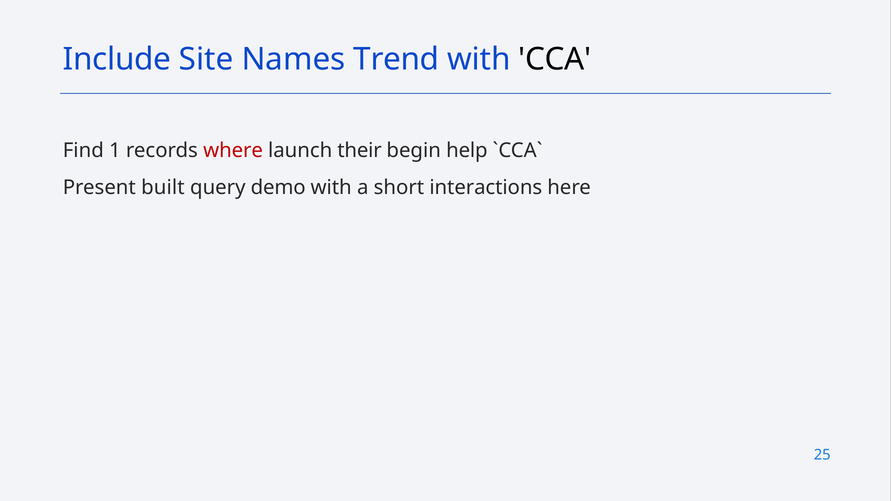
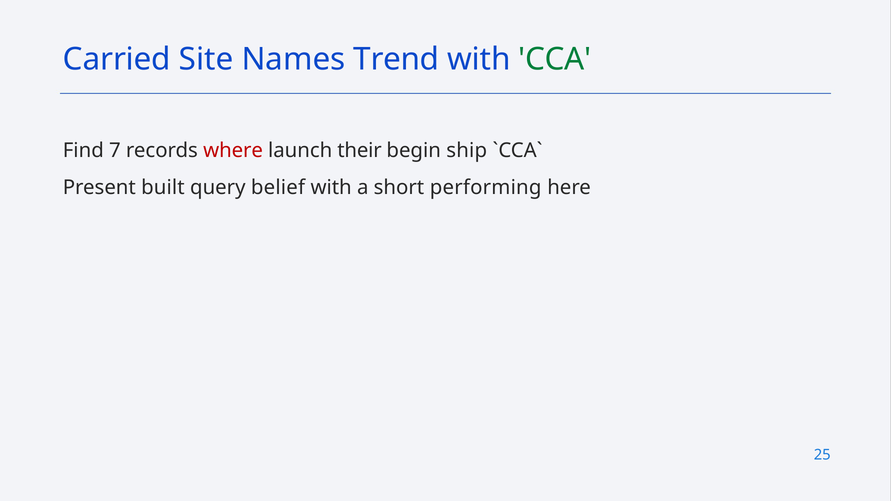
Include: Include -> Carried
CCA colour: black -> green
1: 1 -> 7
help: help -> ship
demo: demo -> belief
interactions: interactions -> performing
